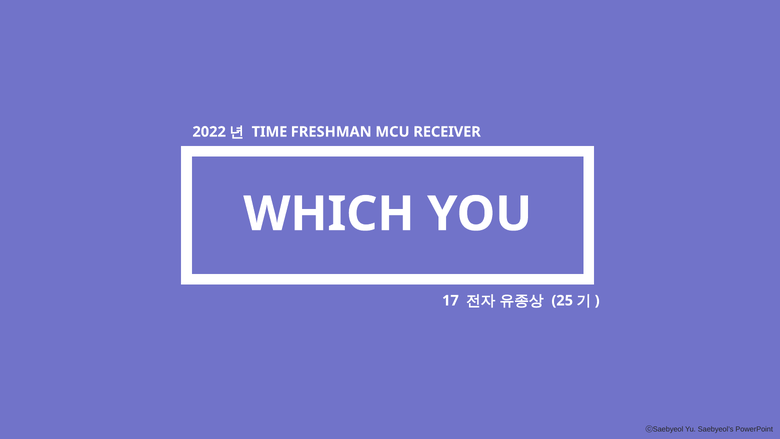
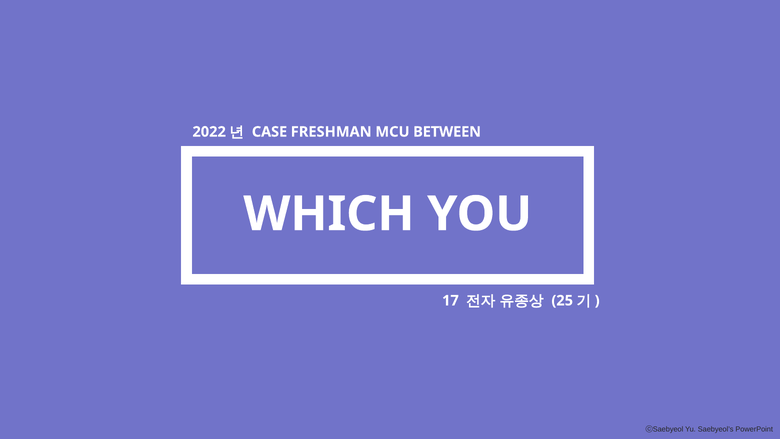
TIME: TIME -> CASE
RECEIVER: RECEIVER -> BETWEEN
